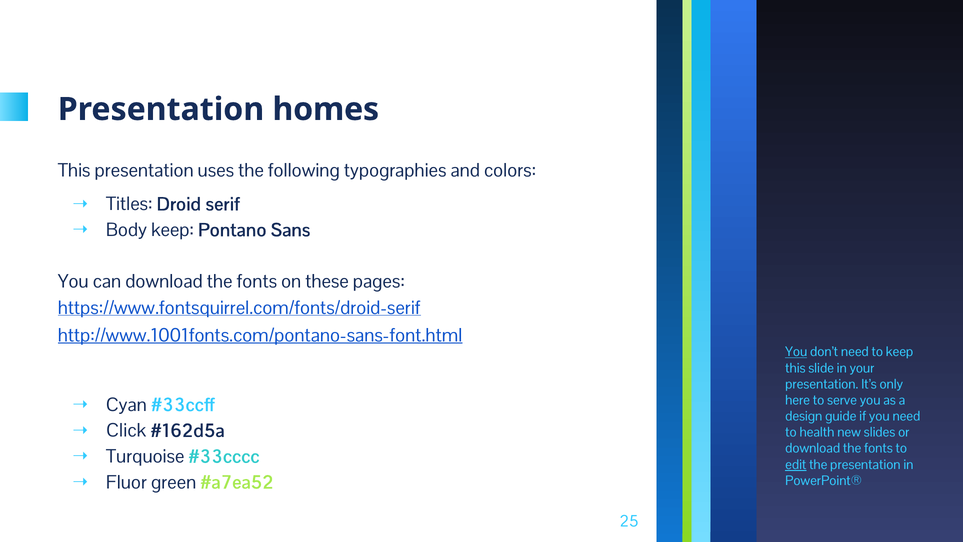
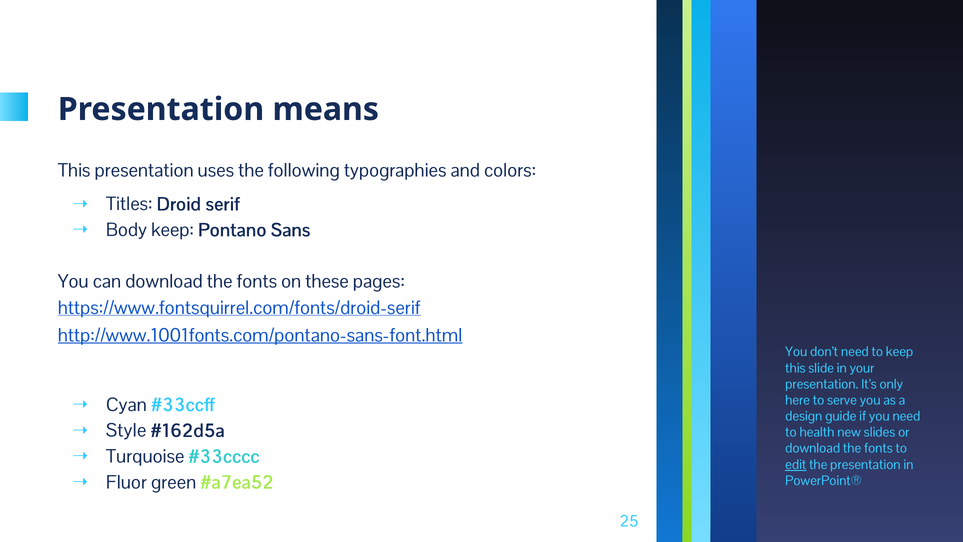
homes: homes -> means
You at (796, 352) underline: present -> none
Click: Click -> Style
